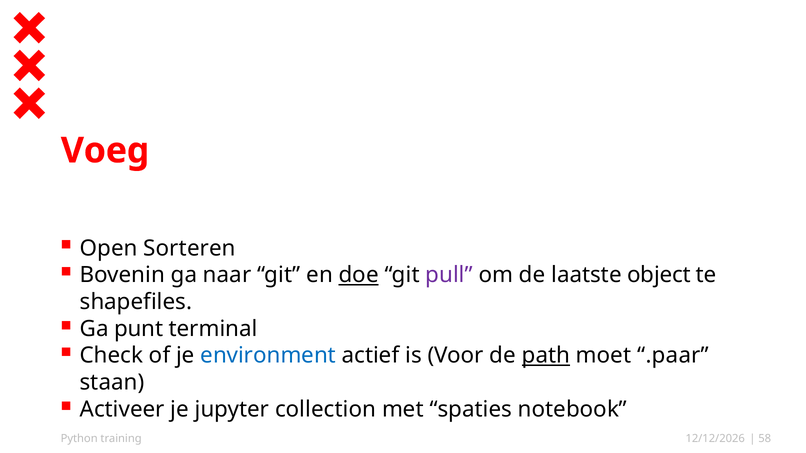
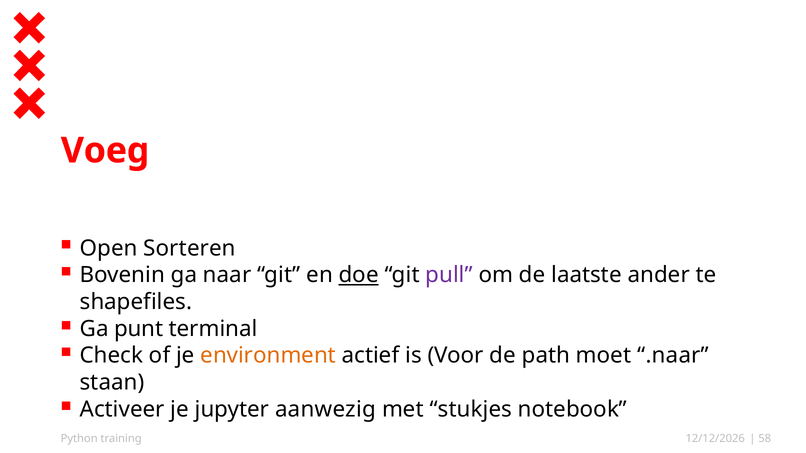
object: object -> ander
environment colour: blue -> orange
path underline: present -> none
.paar: .paar -> .naar
collection: collection -> aanwezig
spaties: spaties -> stukjes
